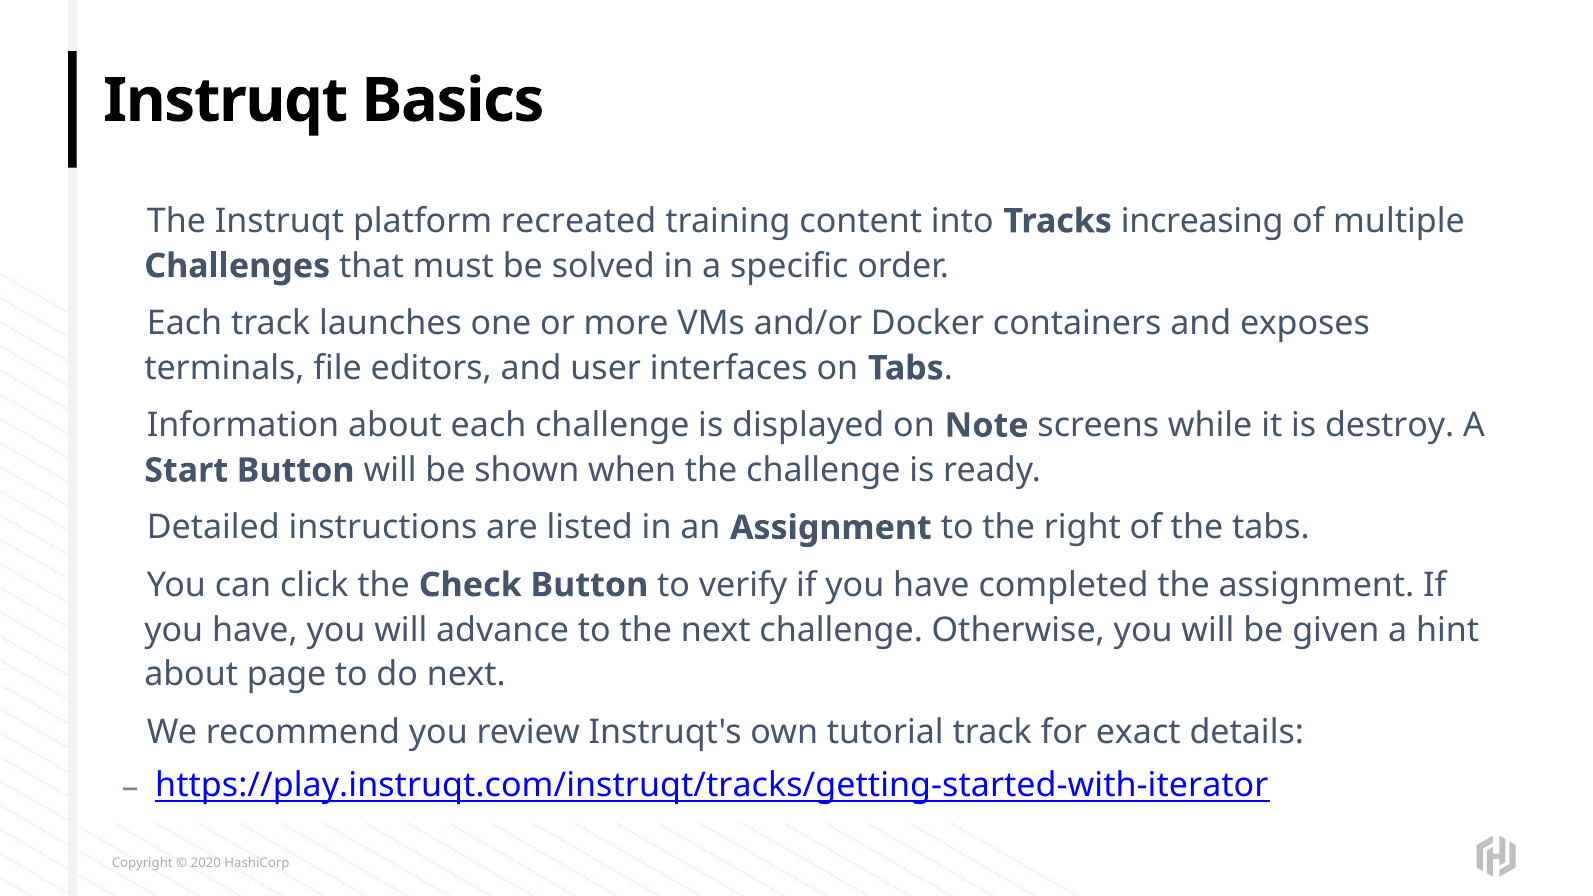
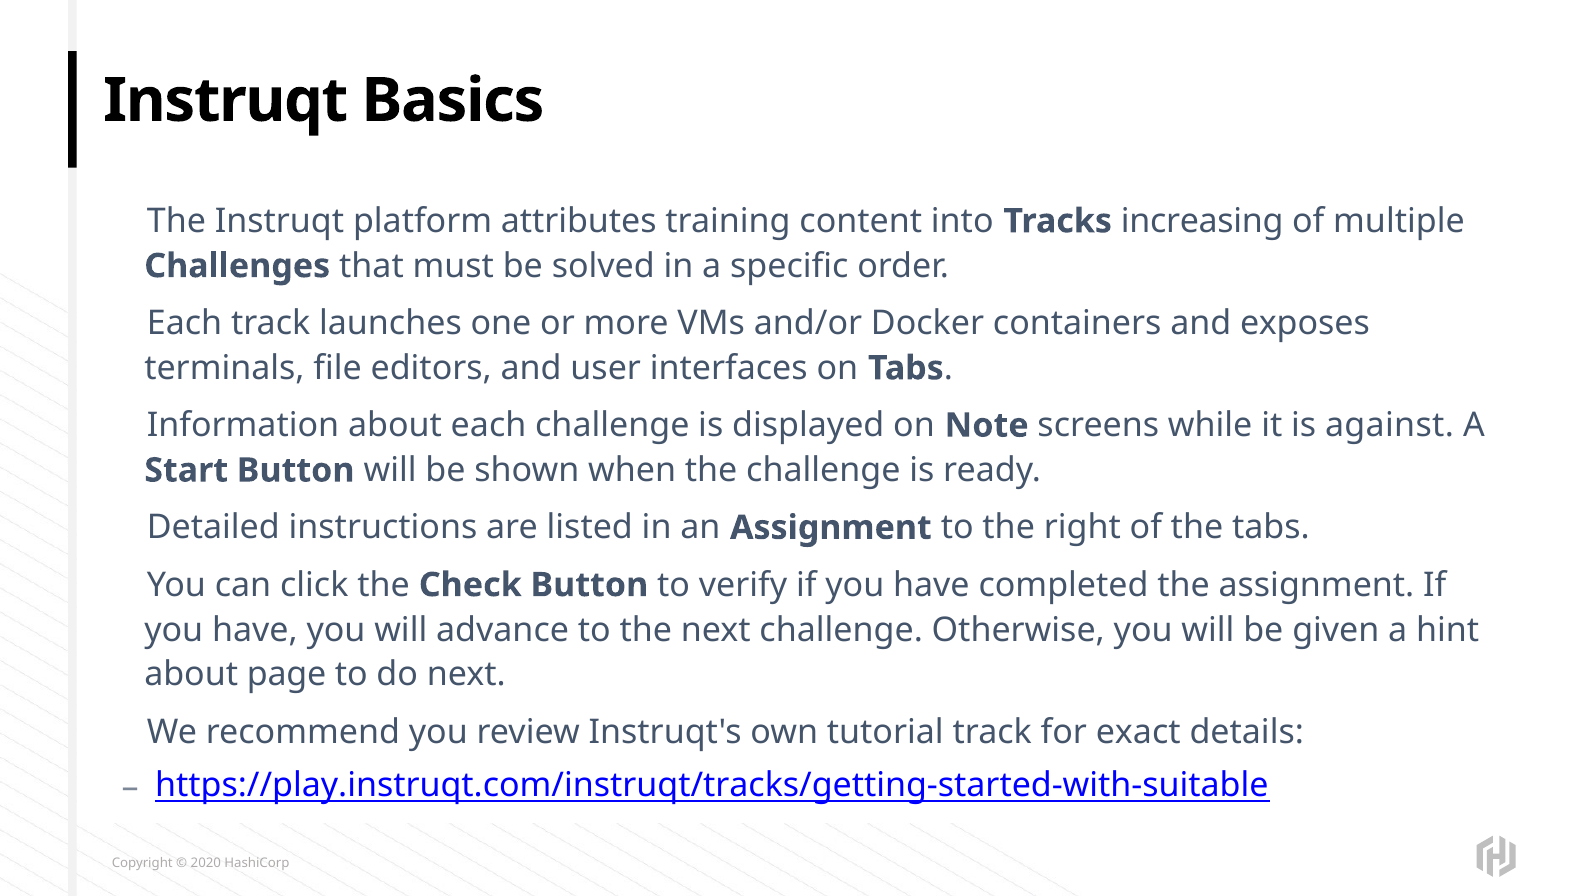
recreated: recreated -> attributes
destroy: destroy -> against
https://play.instruqt.com/instruqt/tracks/getting-started-with-iterator: https://play.instruqt.com/instruqt/tracks/getting-started-with-iterator -> https://play.instruqt.com/instruqt/tracks/getting-started-with-suitable
